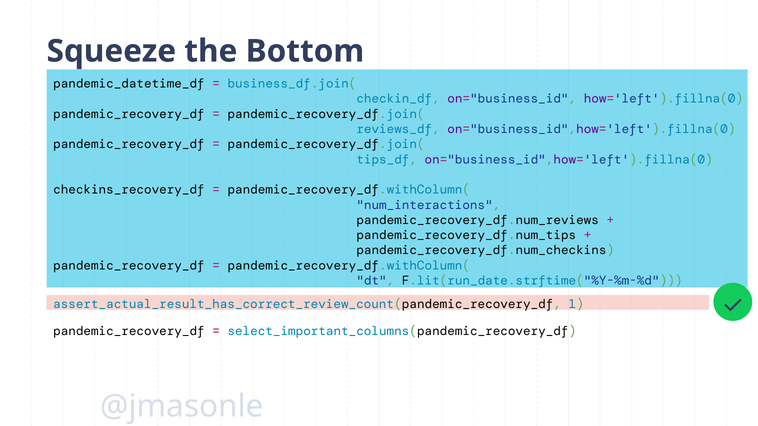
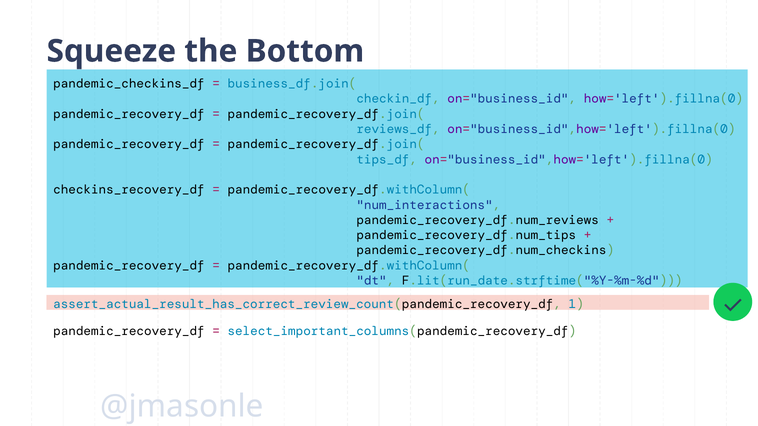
pandemic_datetime_df: pandemic_datetime_df -> pandemic_checkins_df
